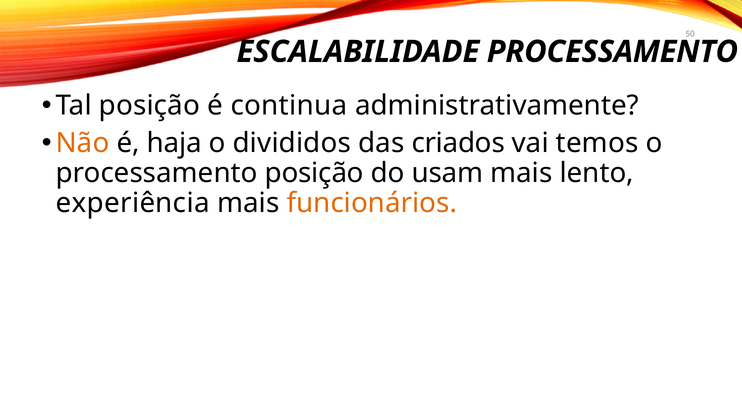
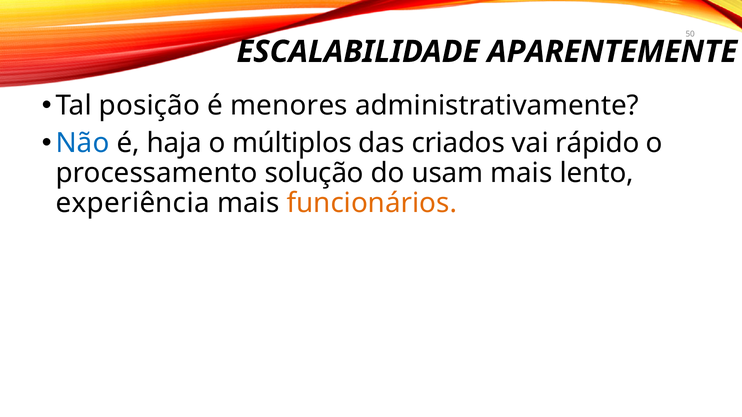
ESCALABILIDADE PROCESSAMENTO: PROCESSAMENTO -> APARENTEMENTE
continua: continua -> menores
Não colour: orange -> blue
divididos: divididos -> múltiplos
temos: temos -> rápido
processamento posição: posição -> solução
